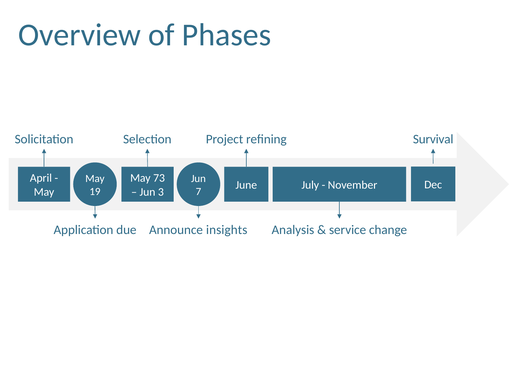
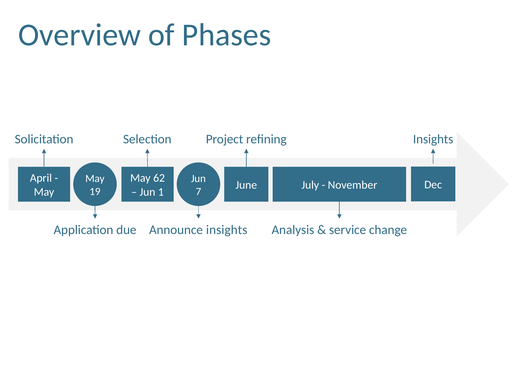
Survival at (433, 139): Survival -> Insights
73: 73 -> 62
3: 3 -> 1
